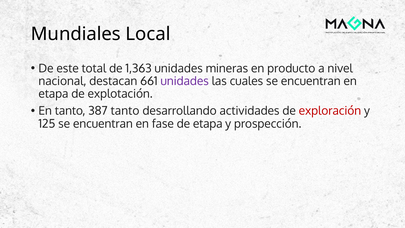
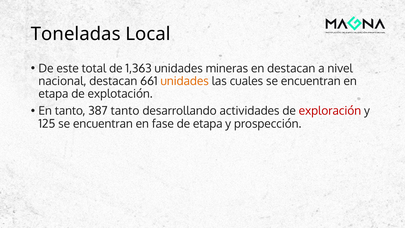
Mundiales: Mundiales -> Toneladas
en producto: producto -> destacan
unidades at (185, 81) colour: purple -> orange
